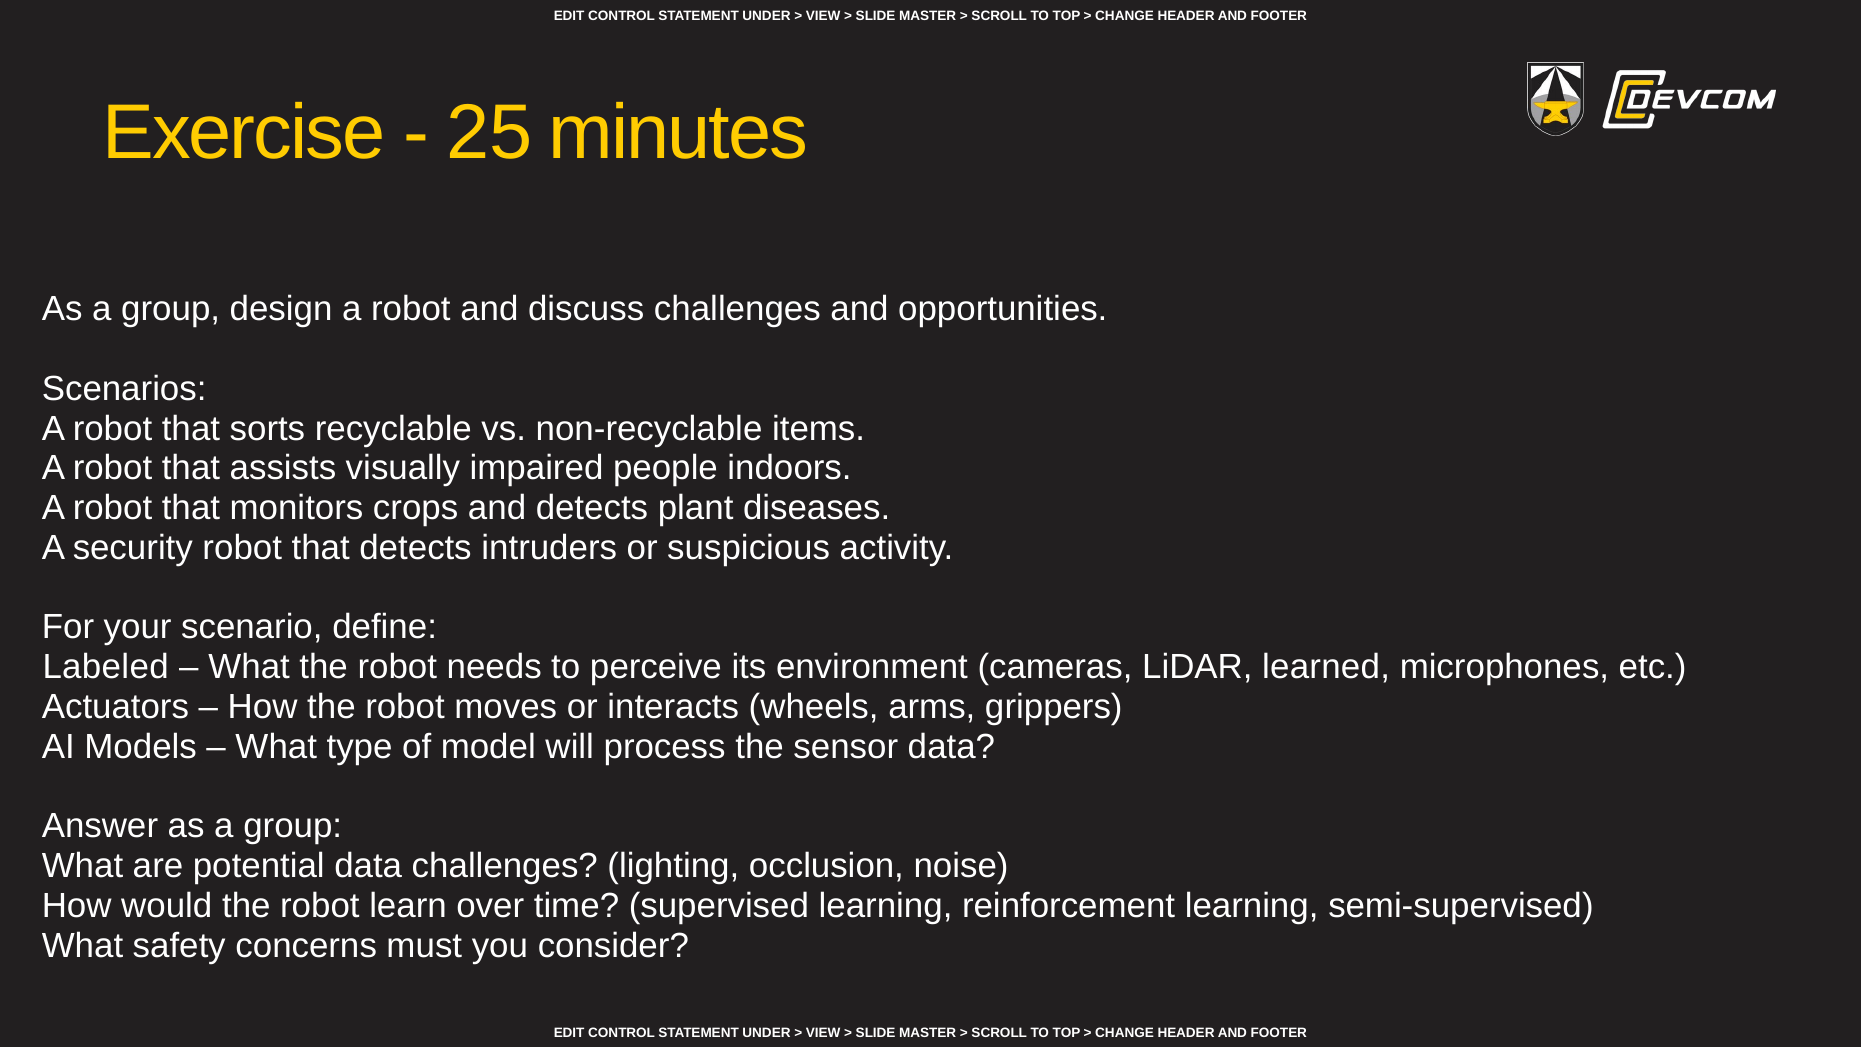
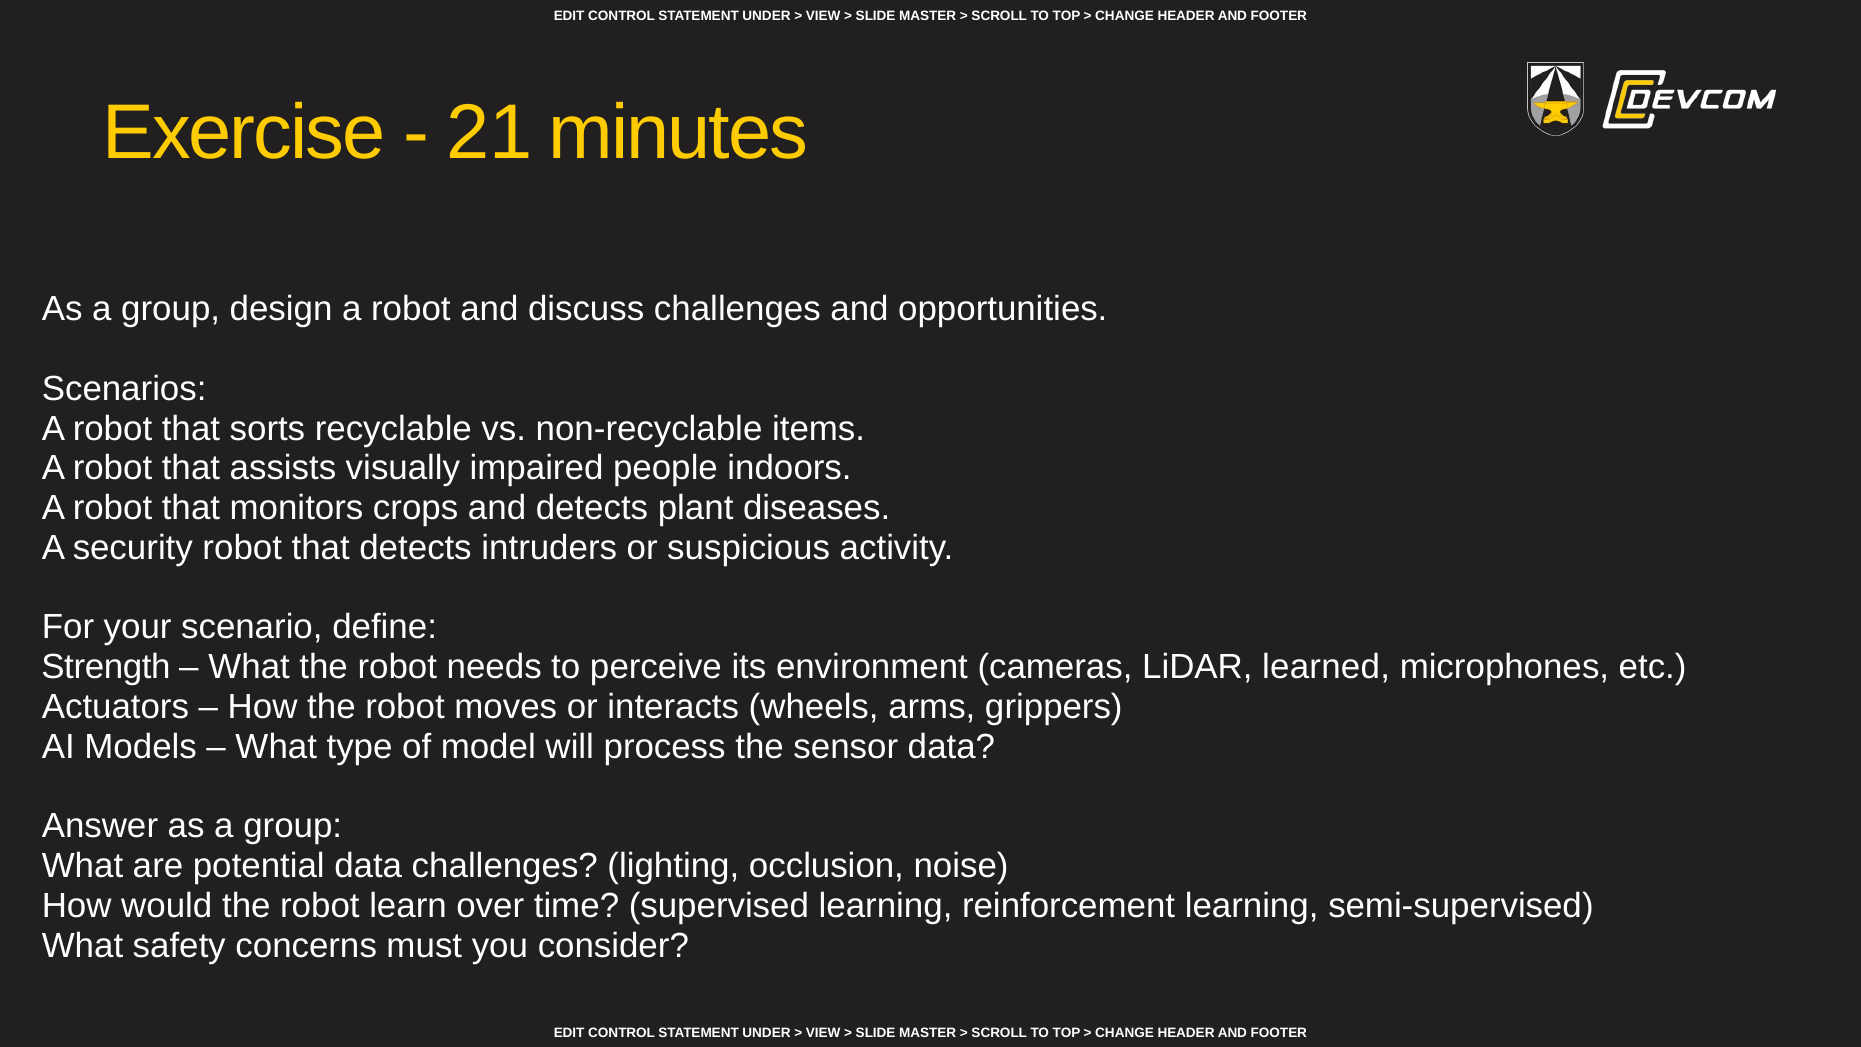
25: 25 -> 21
Labeled: Labeled -> Strength
